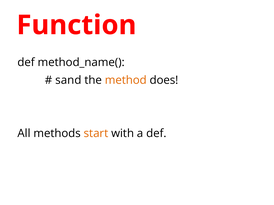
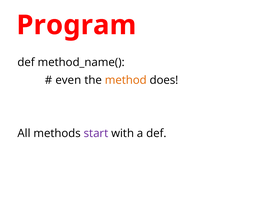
Function: Function -> Program
sand: sand -> even
start colour: orange -> purple
